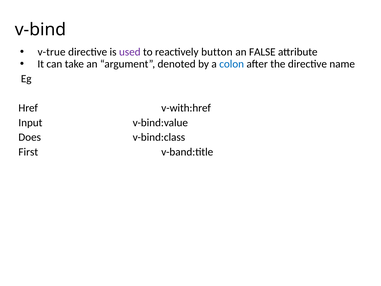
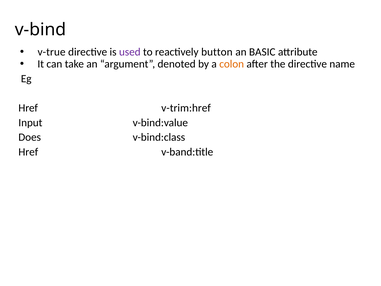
FALSE: FALSE -> BASIC
colon colour: blue -> orange
v-with:href: v-with:href -> v-trim:href
First at (28, 152): First -> Href
